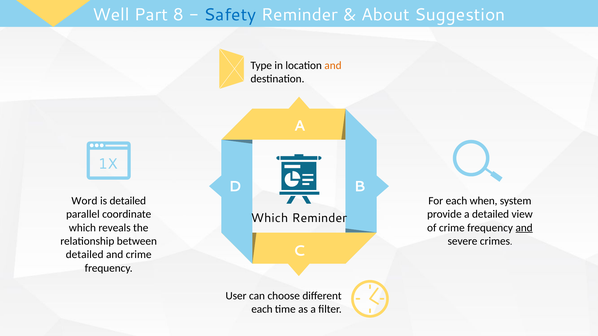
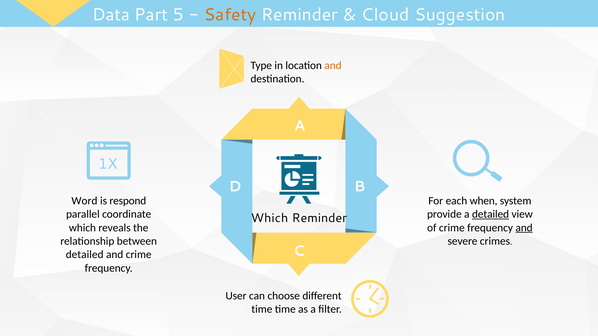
Well: Well -> Data
8: 8 -> 5
Safety colour: blue -> orange
About: About -> Cloud
is detailed: detailed -> respond
detailed at (491, 214) underline: none -> present
each at (262, 309): each -> time
